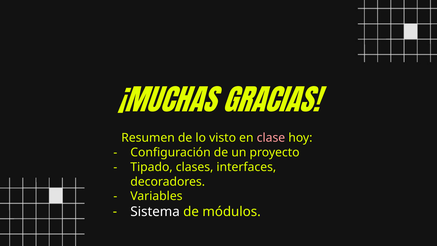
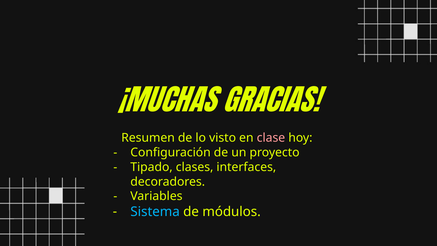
Sistema colour: white -> light blue
